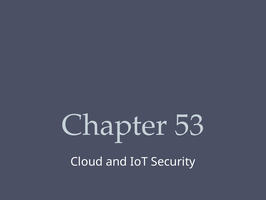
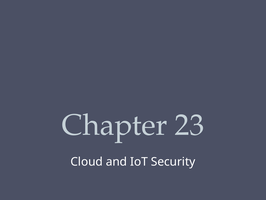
53: 53 -> 23
